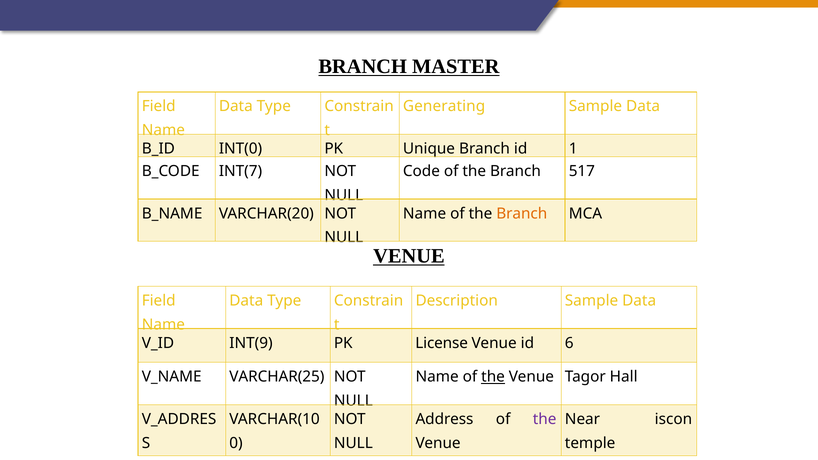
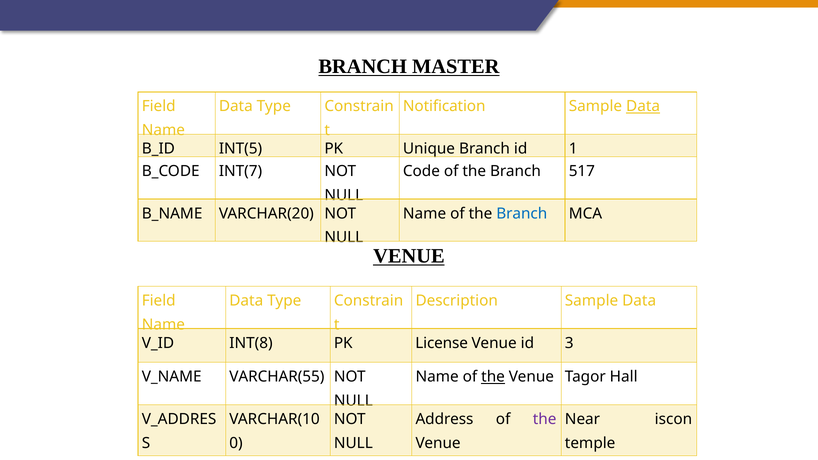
Generating: Generating -> Notification
Data at (643, 106) underline: none -> present
INT(0: INT(0 -> INT(5
Branch at (522, 214) colour: orange -> blue
INT(9: INT(9 -> INT(8
6: 6 -> 3
VARCHAR(25: VARCHAR(25 -> VARCHAR(55
